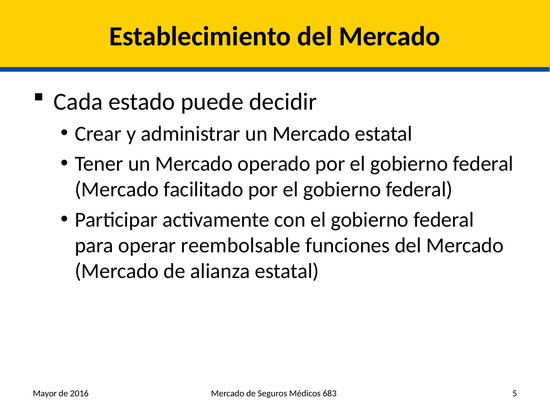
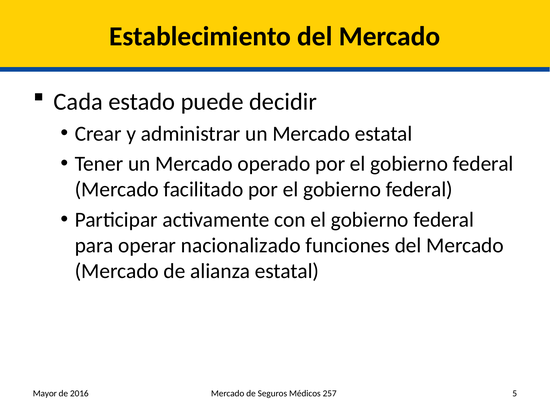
reembolsable: reembolsable -> nacionalizado
683: 683 -> 257
